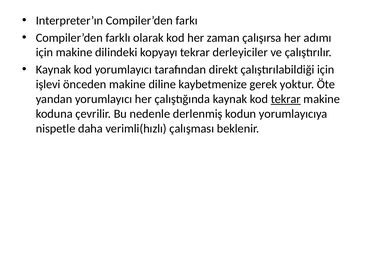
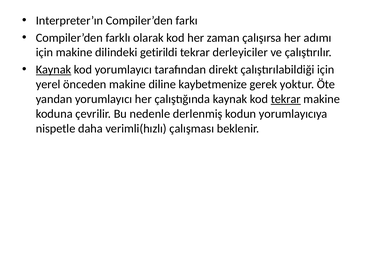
kopyayı: kopyayı -> getirildi
Kaynak at (54, 70) underline: none -> present
işlevi: işlevi -> yerel
